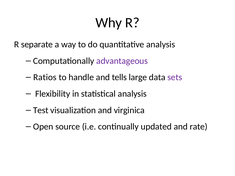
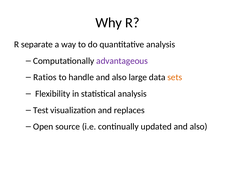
handle and tells: tells -> also
sets colour: purple -> orange
virginica: virginica -> replaces
updated and rate: rate -> also
